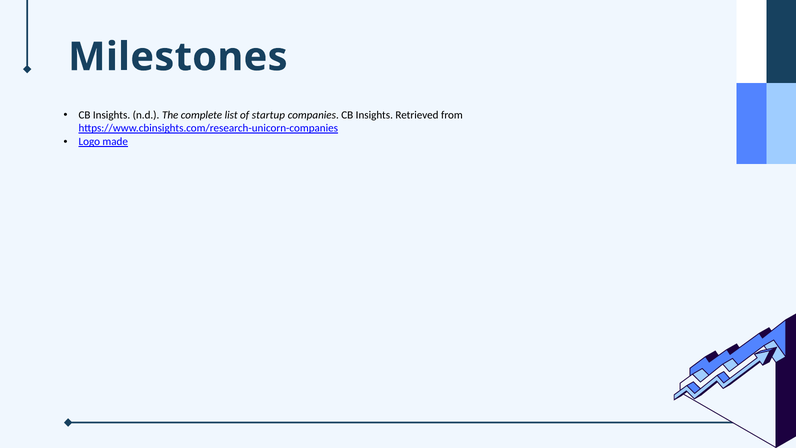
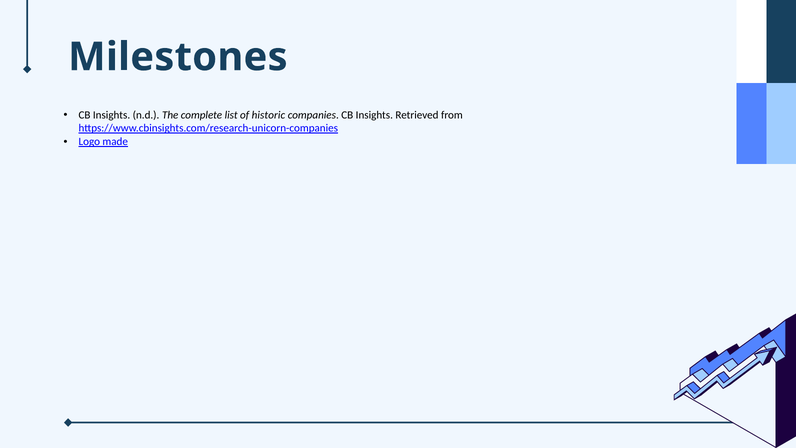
startup: startup -> historic
